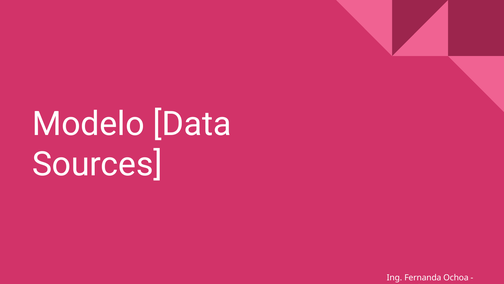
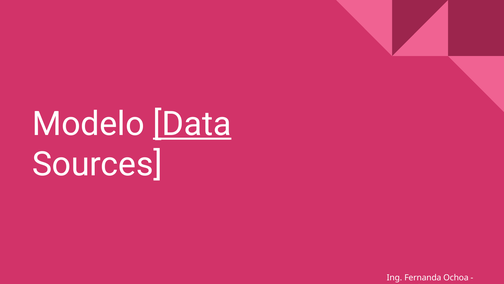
Data underline: none -> present
